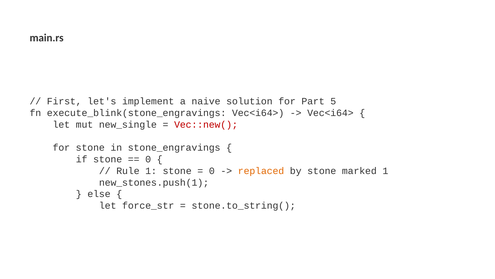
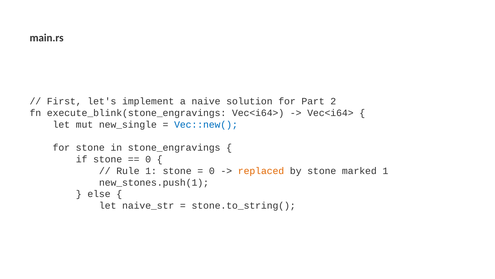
5: 5 -> 2
Vec::new( colour: red -> blue
force_str: force_str -> naive_str
